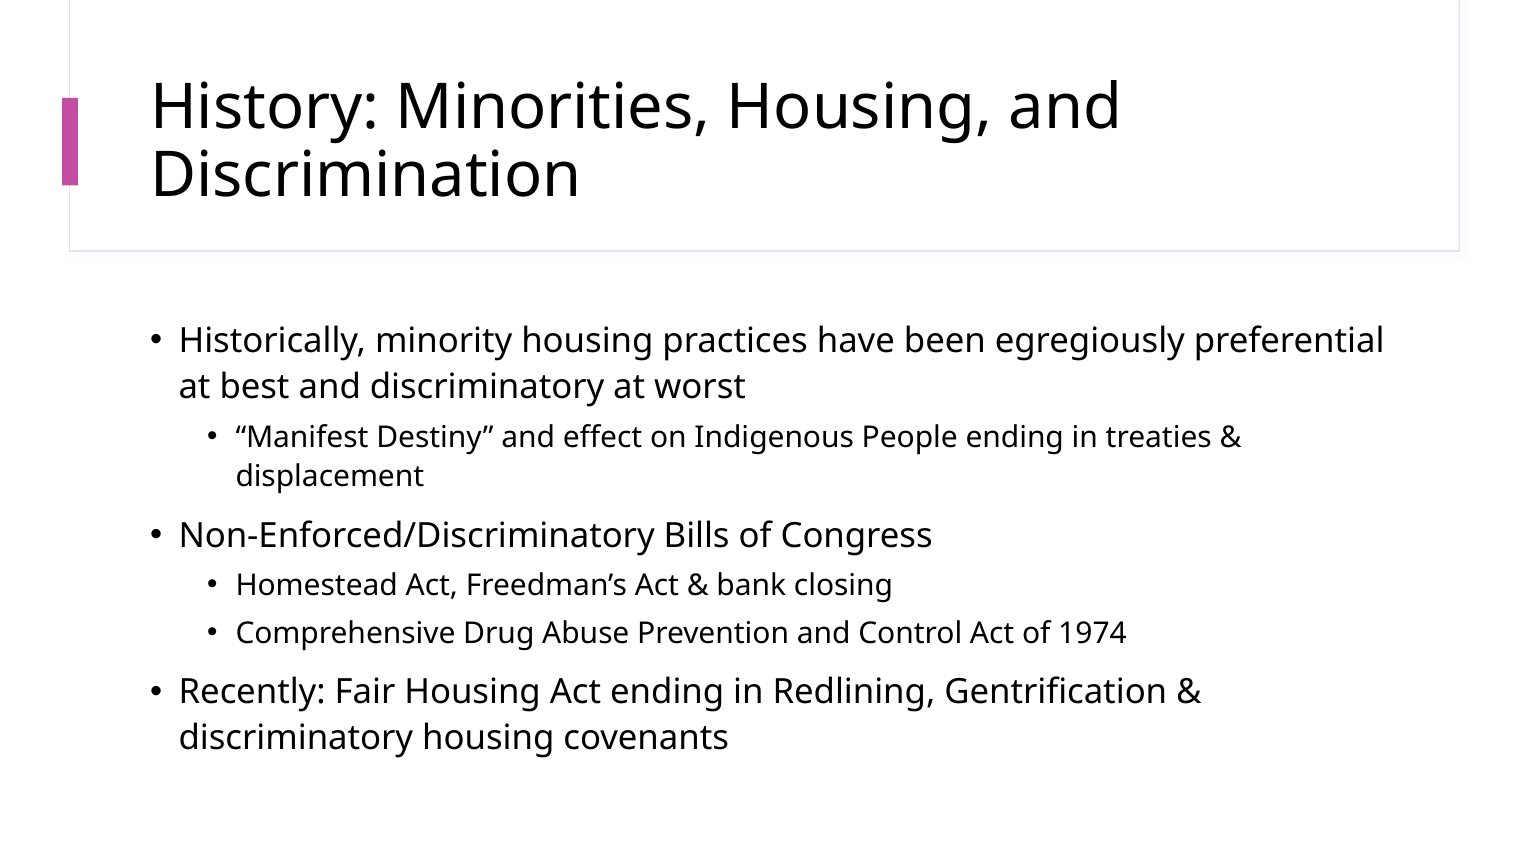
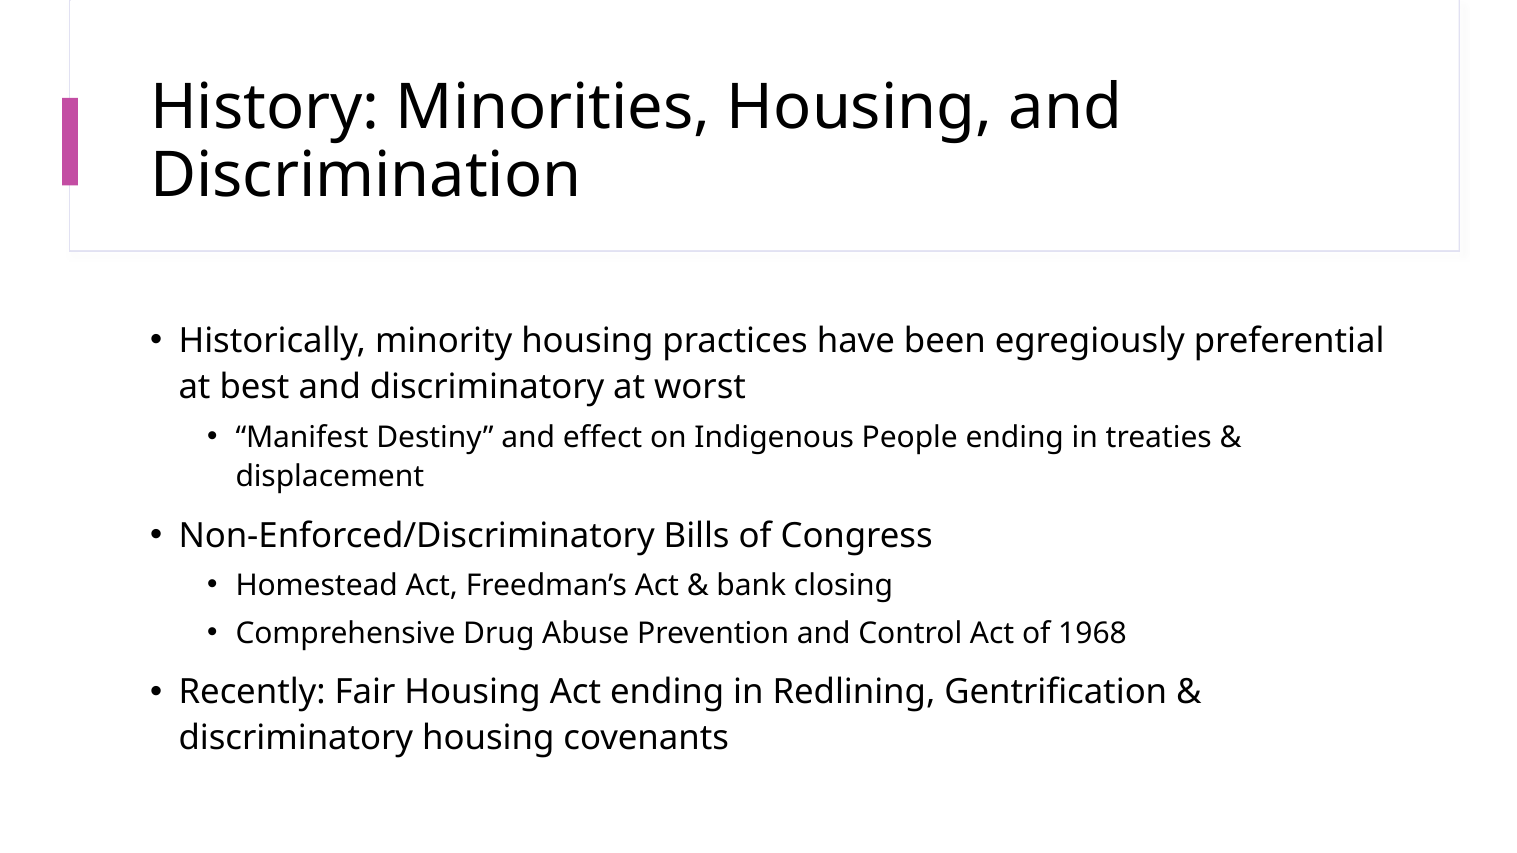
1974: 1974 -> 1968
